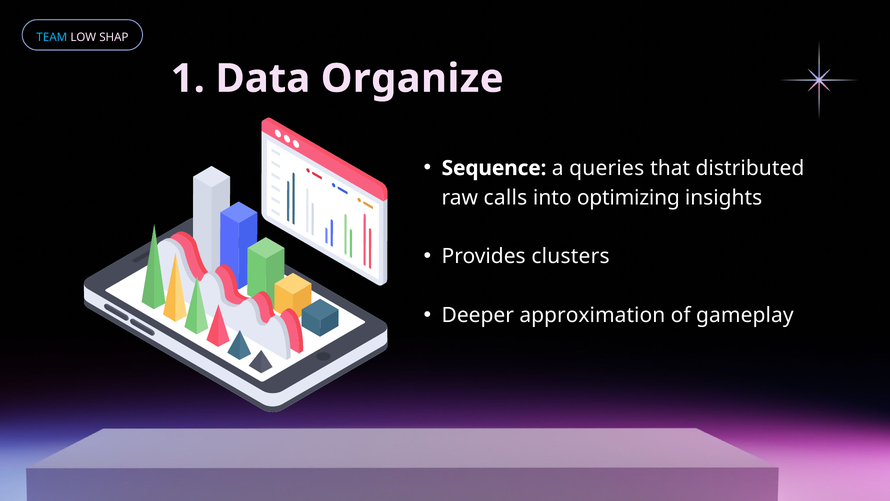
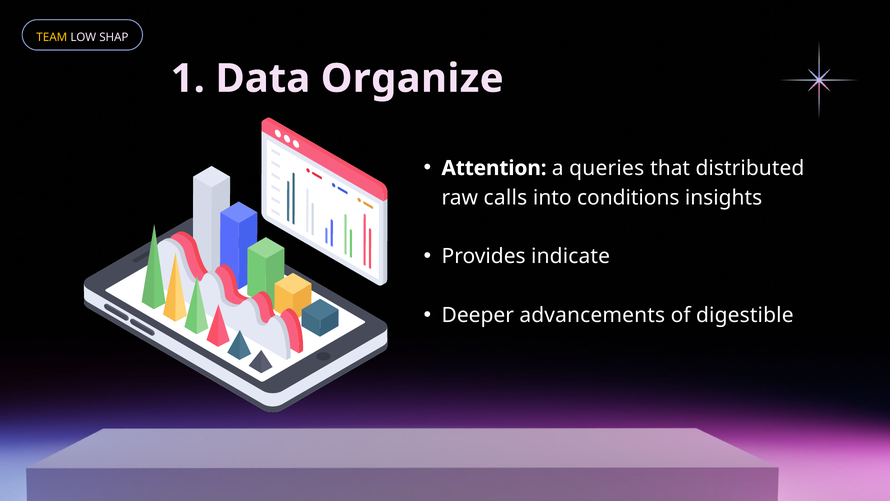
TEAM colour: light blue -> yellow
Sequence: Sequence -> Attention
optimizing: optimizing -> conditions
clusters: clusters -> indicate
approximation: approximation -> advancements
gameplay: gameplay -> digestible
